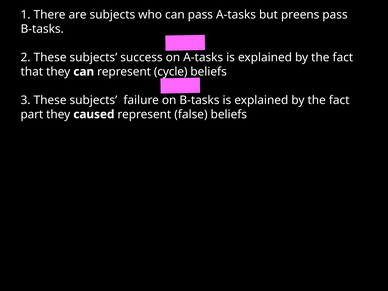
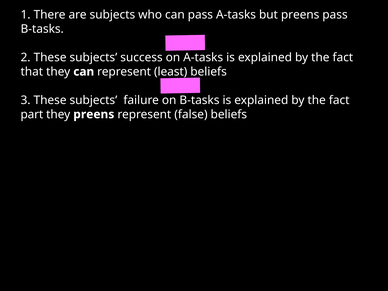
cycle: cycle -> least
they caused: caused -> preens
